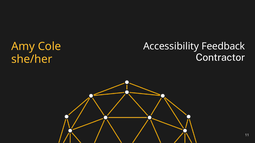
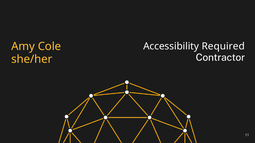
Feedback: Feedback -> Required
